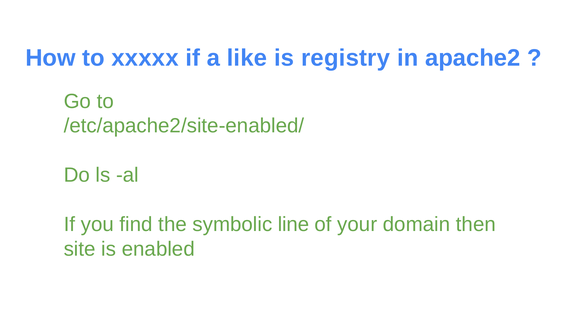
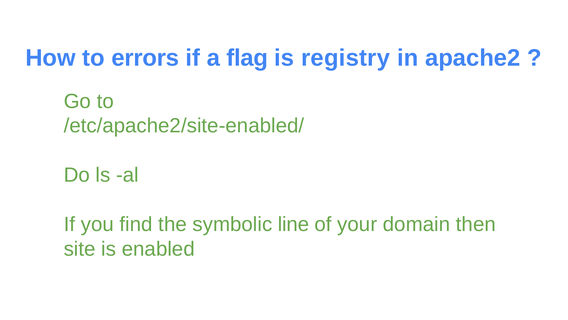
xxxxx: xxxxx -> errors
like: like -> flag
